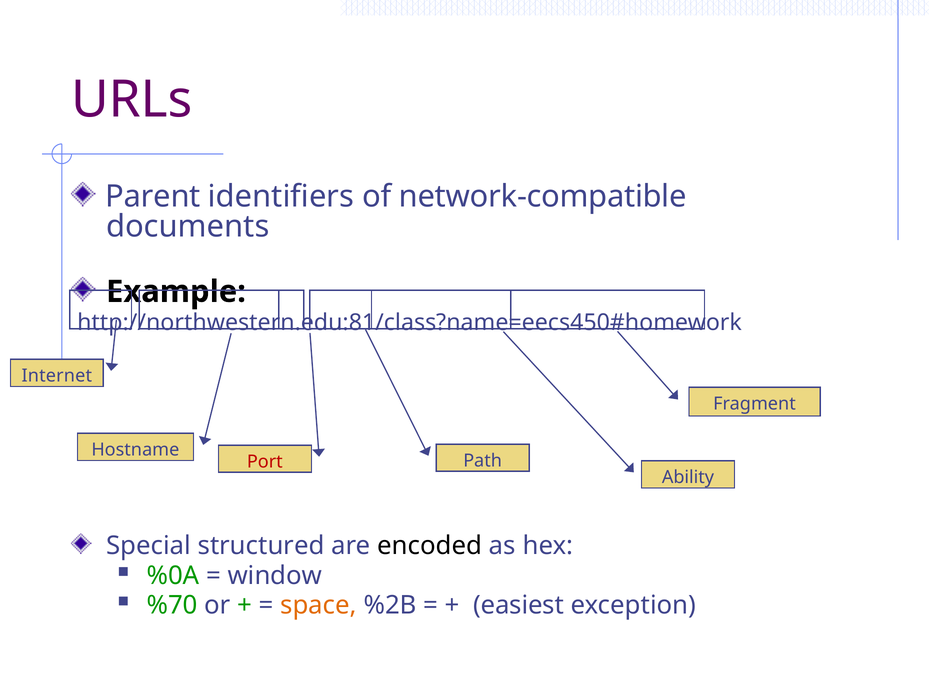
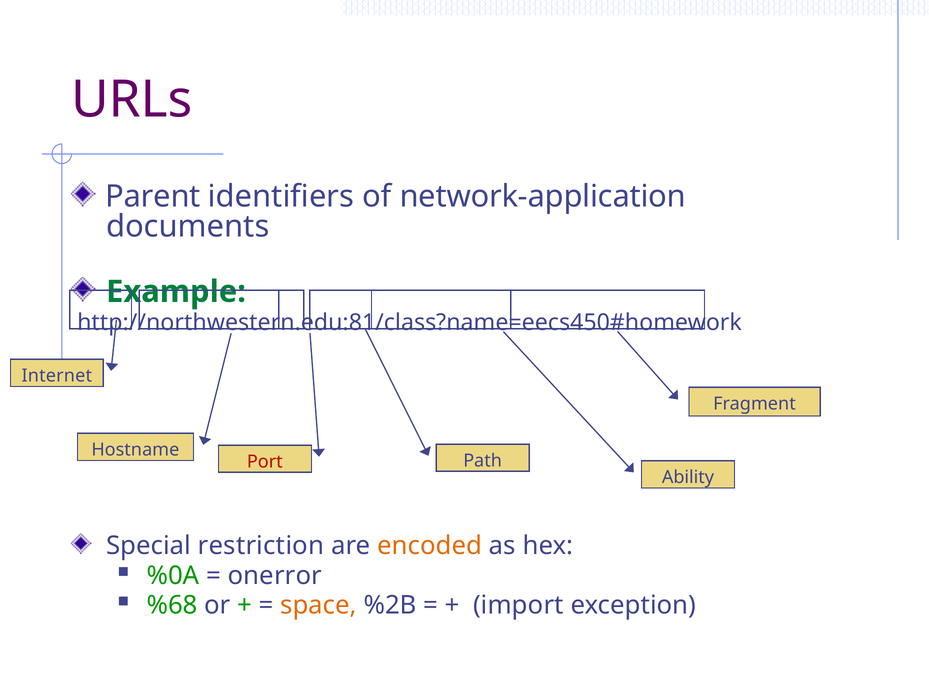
network-compatible: network-compatible -> network-application
Example colour: black -> green
structured: structured -> restriction
encoded colour: black -> orange
window: window -> onerror
%70: %70 -> %68
easiest: easiest -> import
